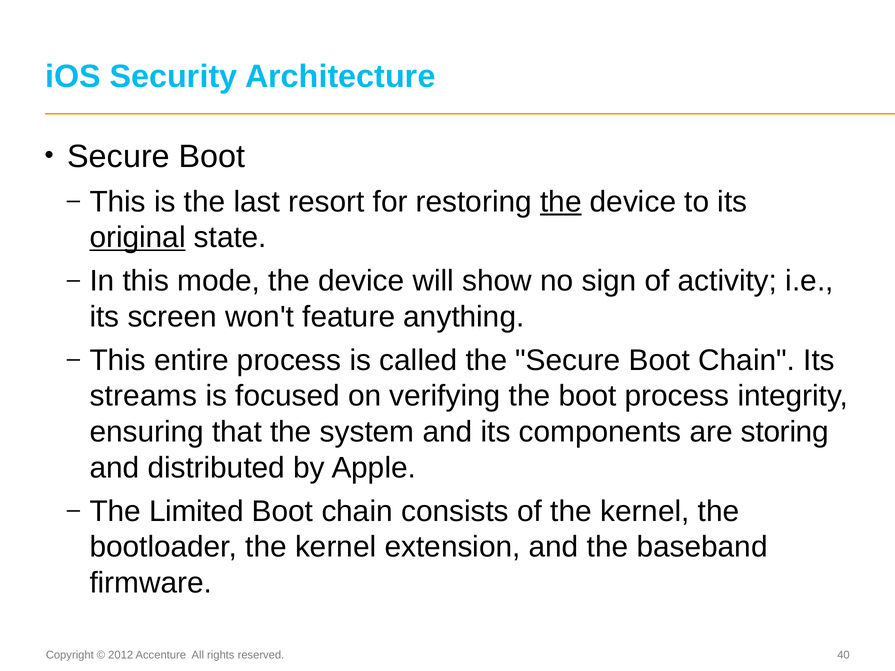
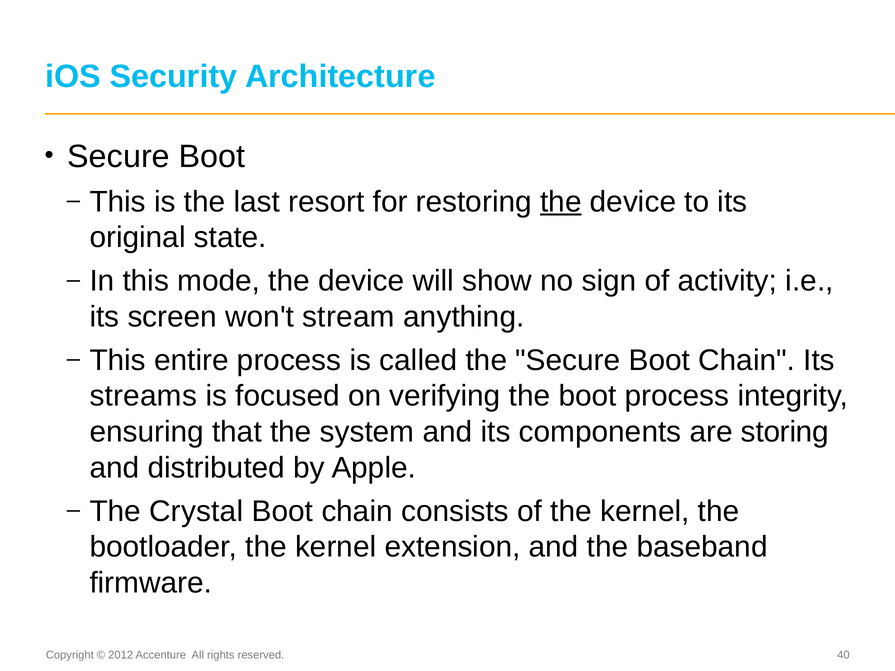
original underline: present -> none
feature: feature -> stream
Limited: Limited -> Crystal
